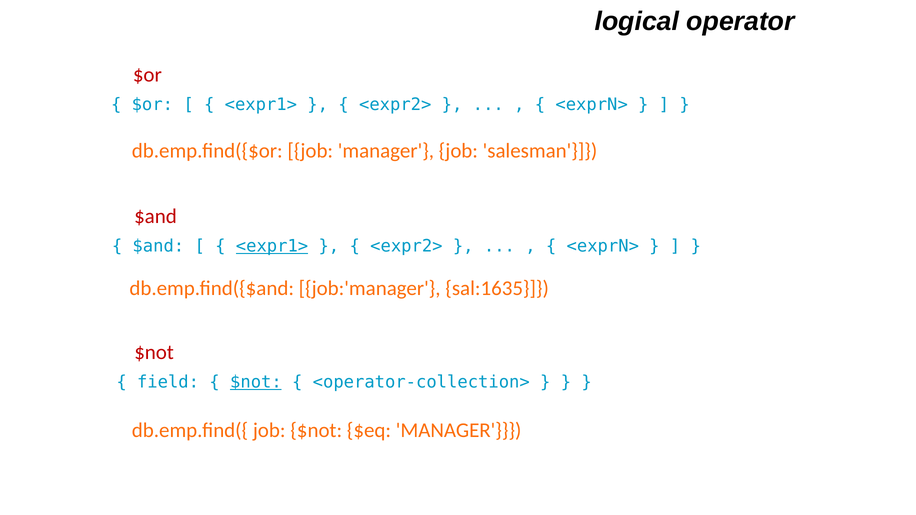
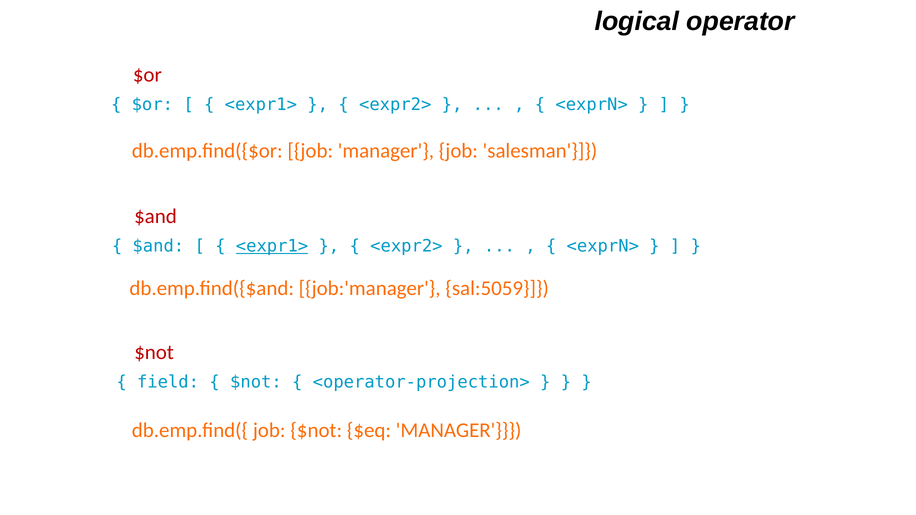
sal:1635: sal:1635 -> sal:5059
$not at (256, 382) underline: present -> none
<operator-collection>: <operator-collection> -> <operator-projection>
